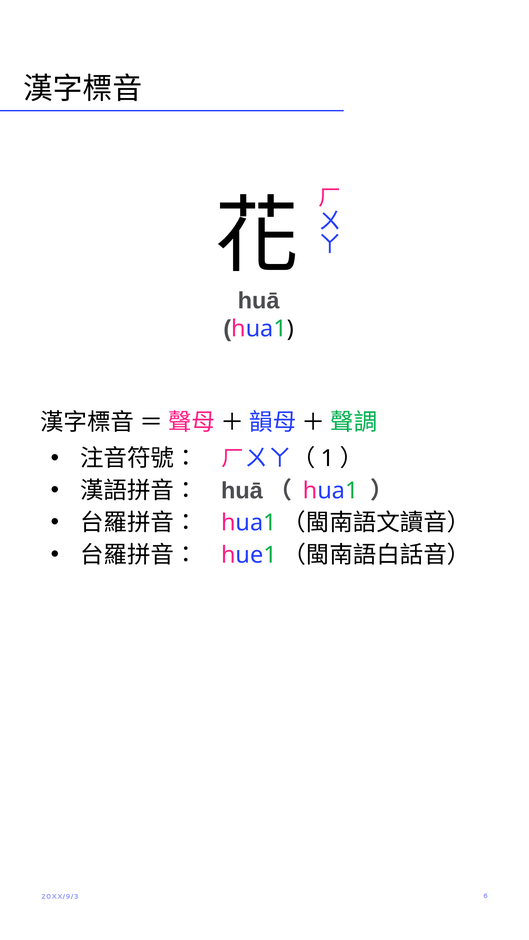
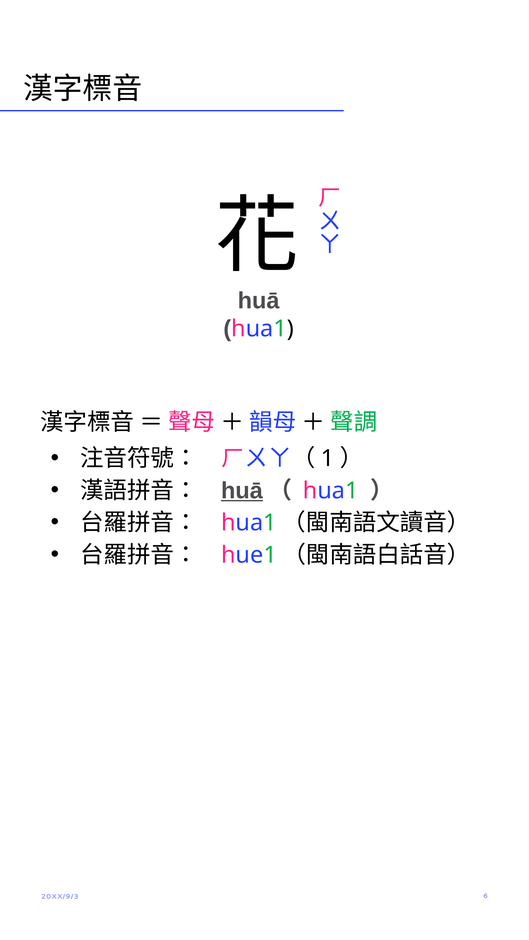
huā at (242, 491) underline: none -> present
